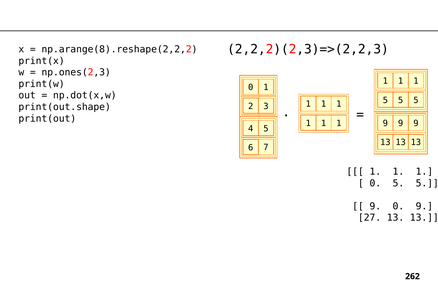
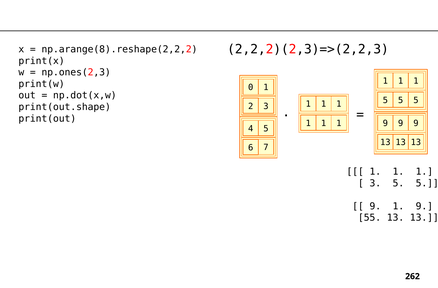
0 at (375, 183): 0 -> 3
9 0: 0 -> 1
27: 27 -> 55
